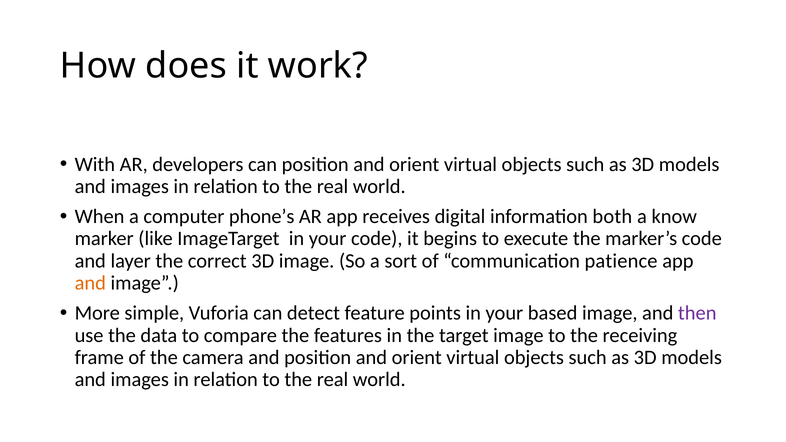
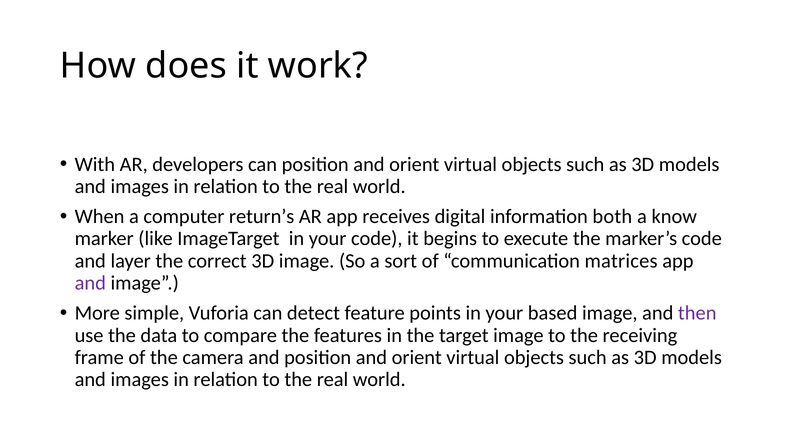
phone’s: phone’s -> return’s
patience: patience -> matrices
and at (90, 283) colour: orange -> purple
